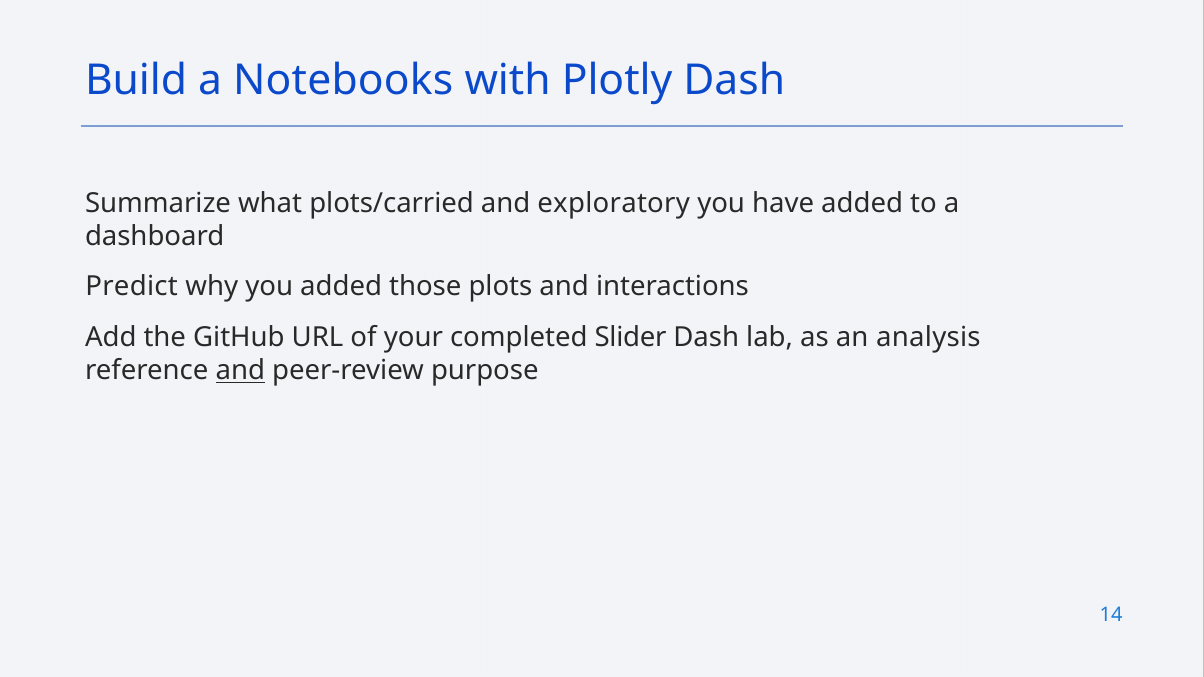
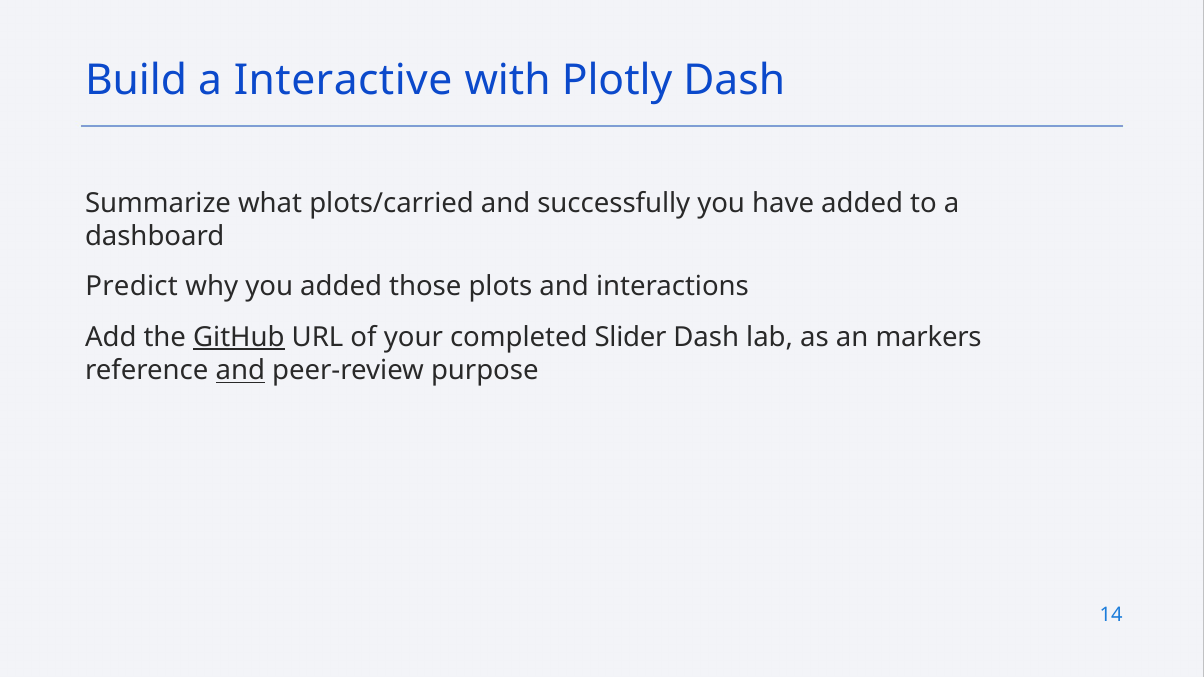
Notebooks: Notebooks -> Interactive
exploratory: exploratory -> successfully
GitHub underline: none -> present
analysis: analysis -> markers
